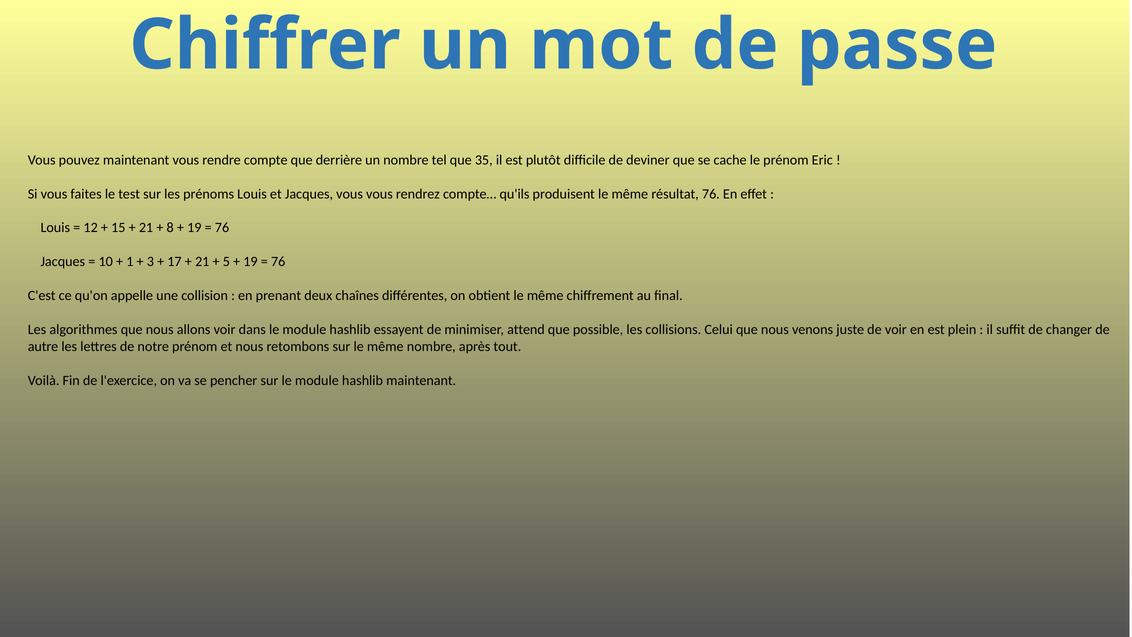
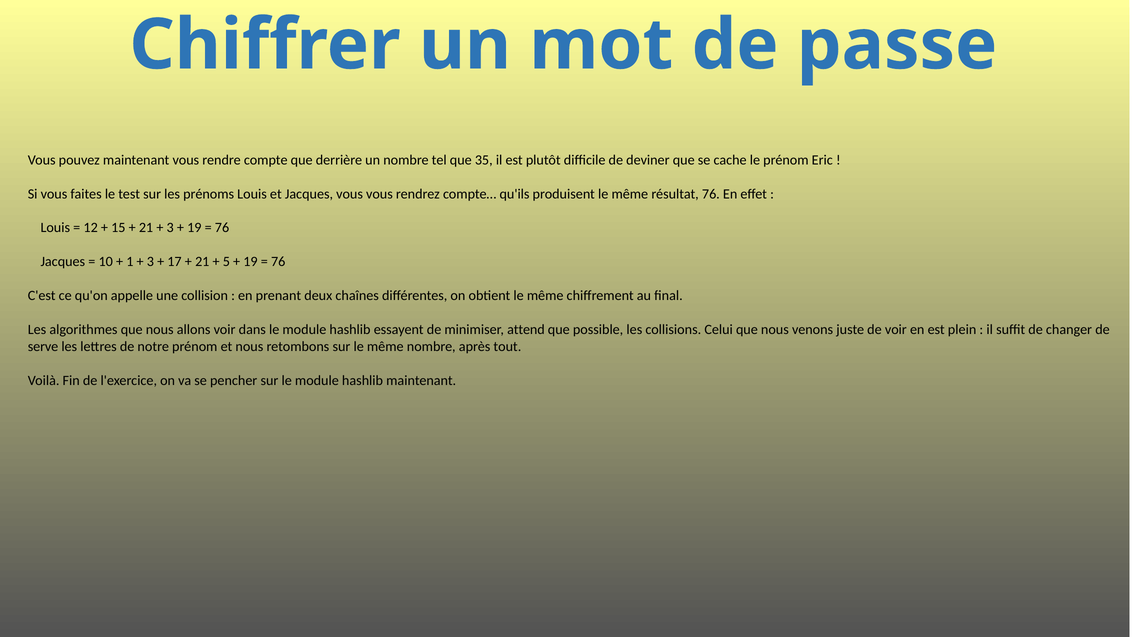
8 at (170, 228): 8 -> 3
autre: autre -> serve
